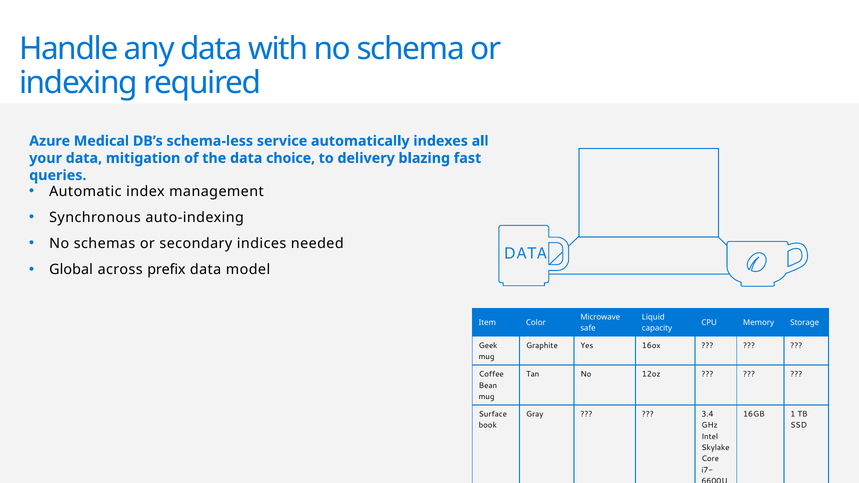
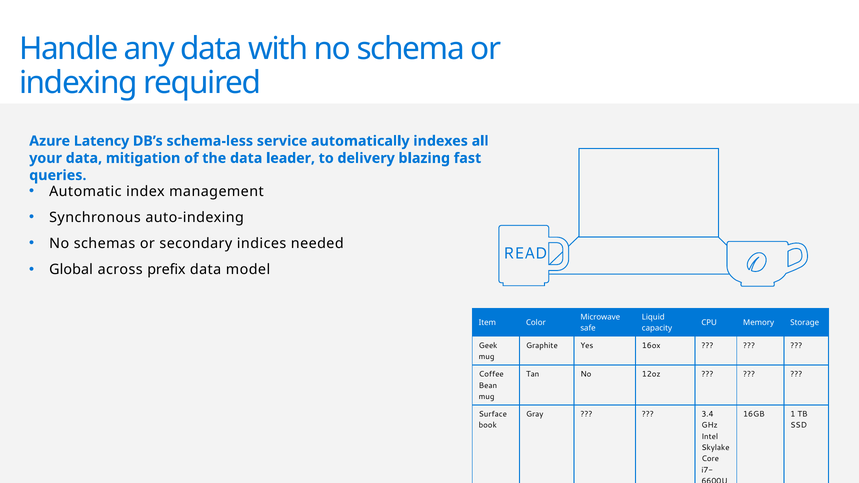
Medical: Medical -> Latency
choice: choice -> leader
DATA at (525, 254): DATA -> READ
